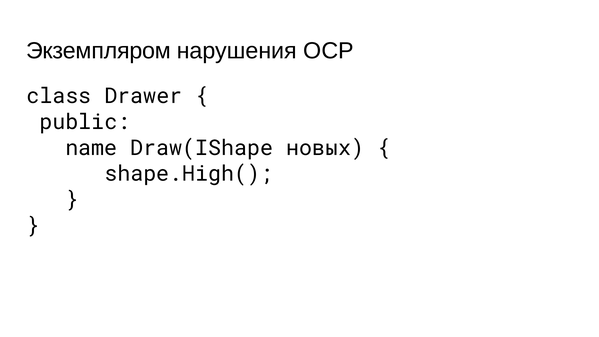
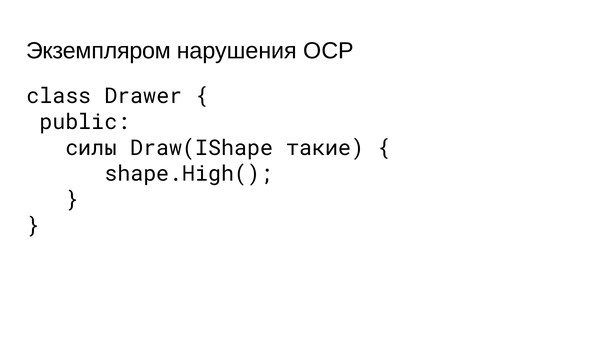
name: name -> силы
новых: новых -> такие
